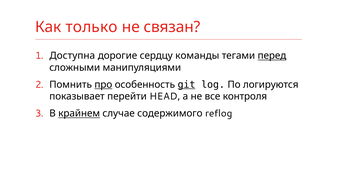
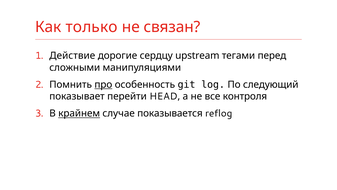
Доступна: Доступна -> Действие
команды: команды -> upstream
перед underline: present -> none
git underline: present -> none
логируются: логируются -> следующий
содержимого: содержимого -> показывается
